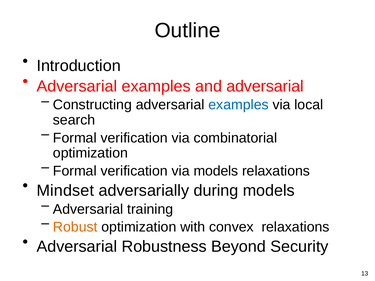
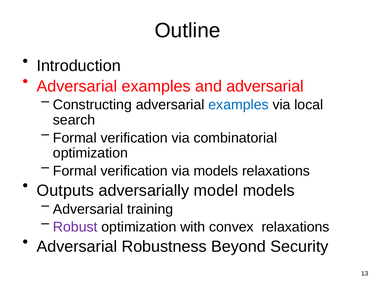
Mindset: Mindset -> Outputs
during: during -> model
Robust colour: orange -> purple
